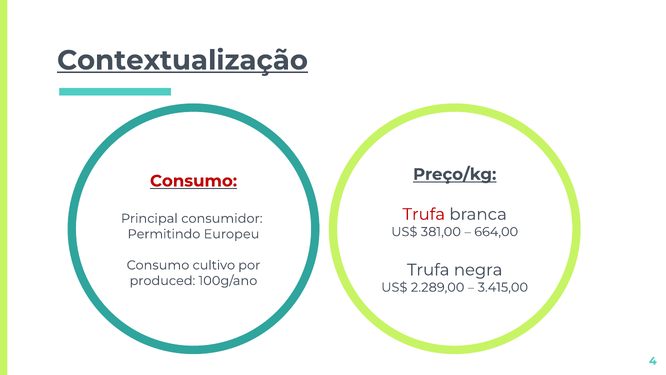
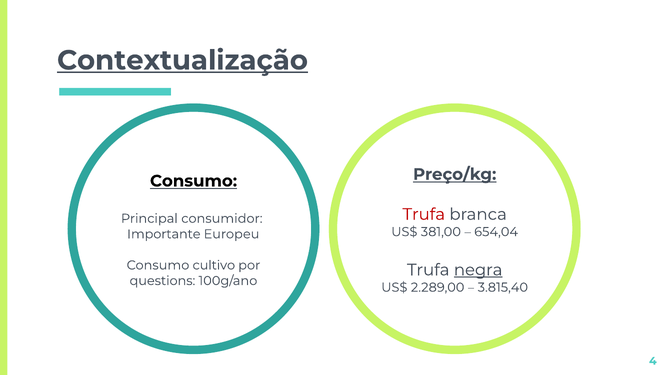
Consumo at (194, 181) colour: red -> black
664,00: 664,00 -> 654,04
Permitindo: Permitindo -> Importante
negra underline: none -> present
produced: produced -> questions
3.415,00: 3.415,00 -> 3.815,40
